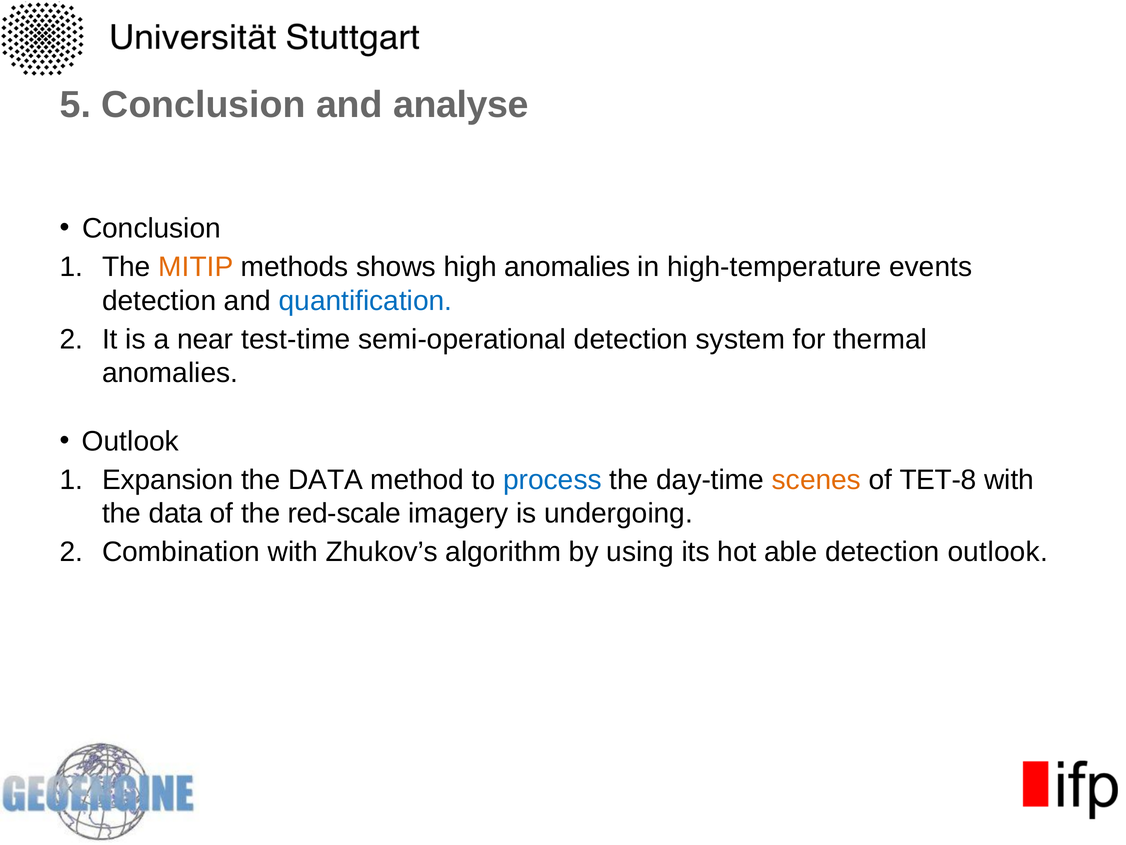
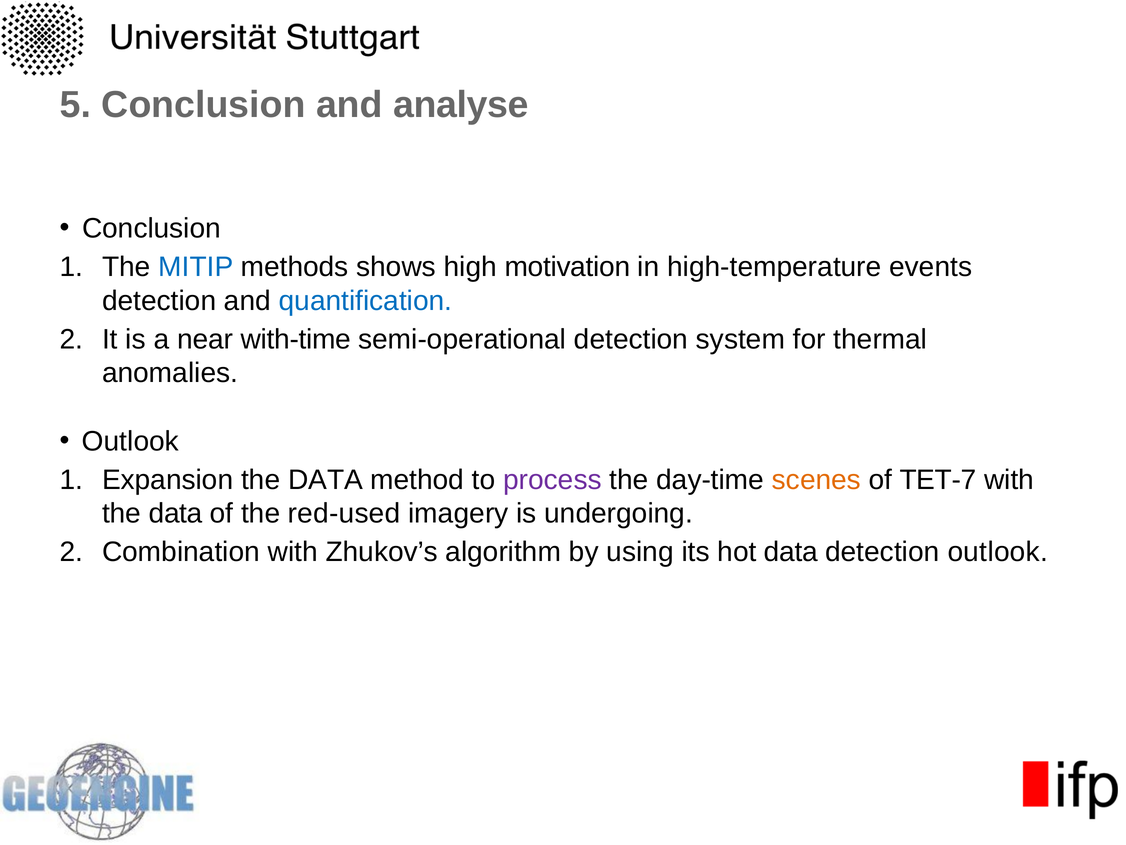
MITIP colour: orange -> blue
high anomalies: anomalies -> motivation
test-time: test-time -> with-time
process colour: blue -> purple
TET-8: TET-8 -> TET-7
red-scale: red-scale -> red-used
hot able: able -> data
